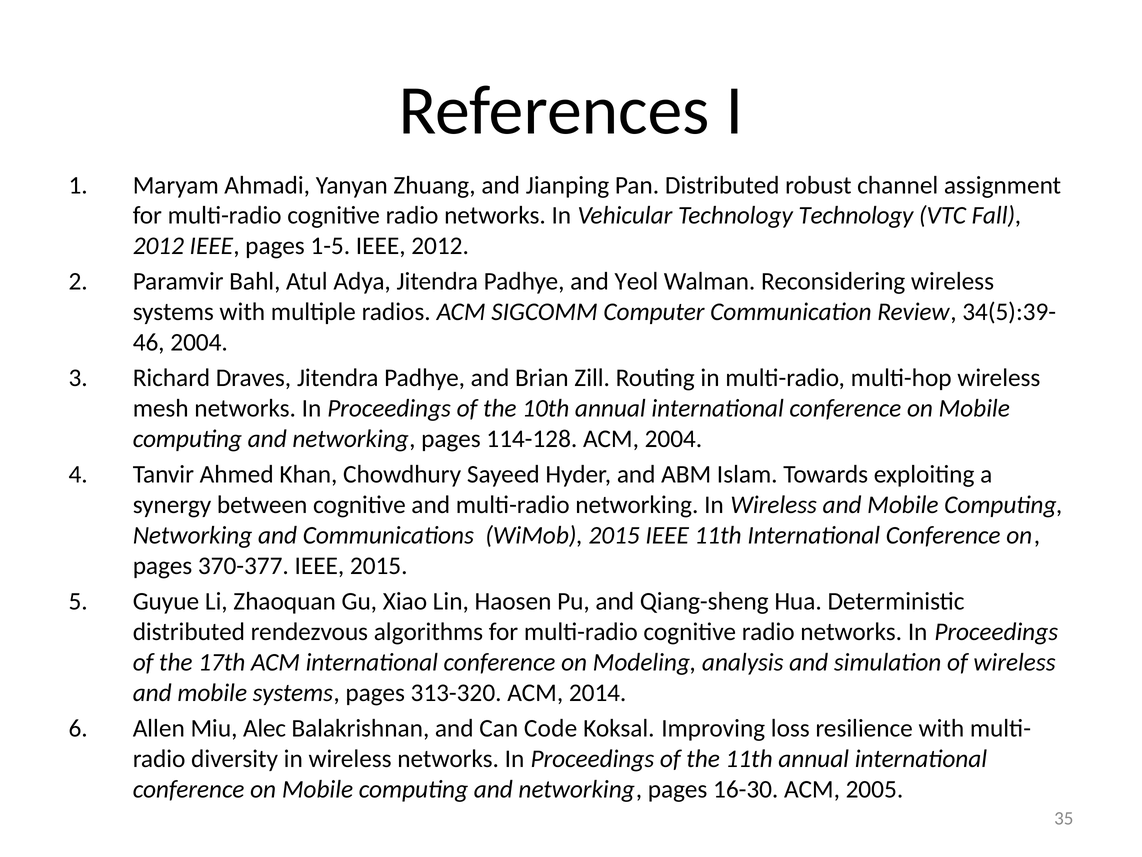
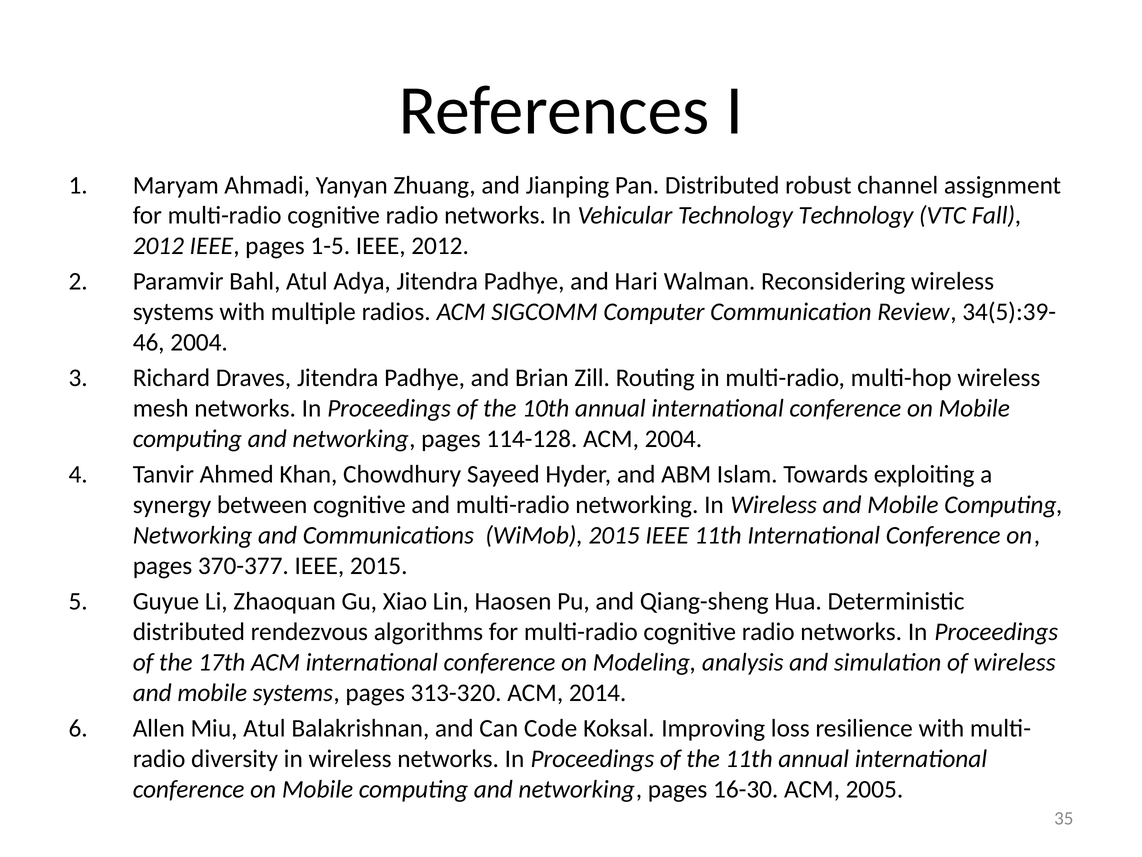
Yeol: Yeol -> Hari
Miu Alec: Alec -> Atul
